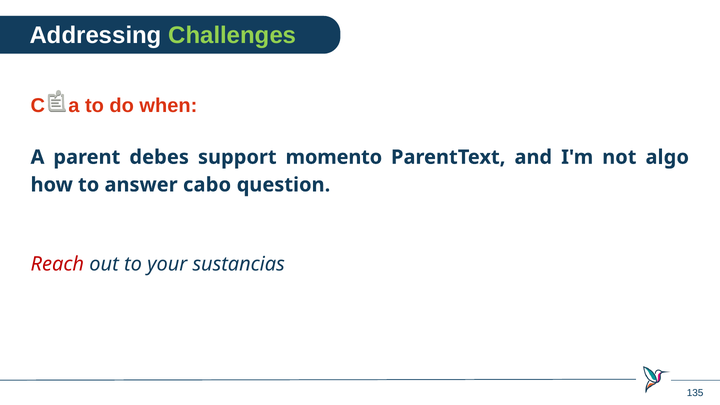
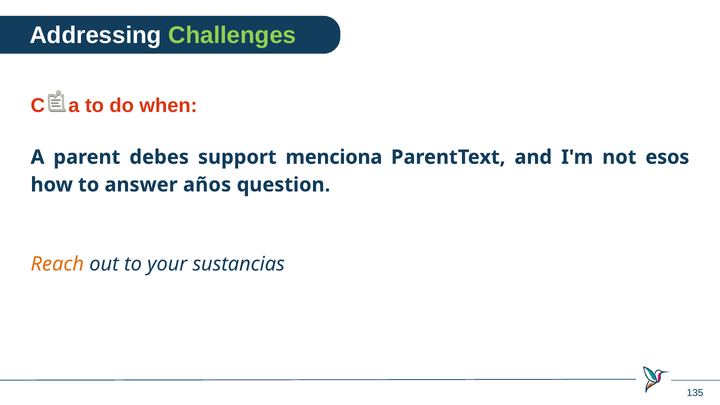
momento: momento -> menciona
algo: algo -> esos
cabo: cabo -> años
Reach colour: red -> orange
